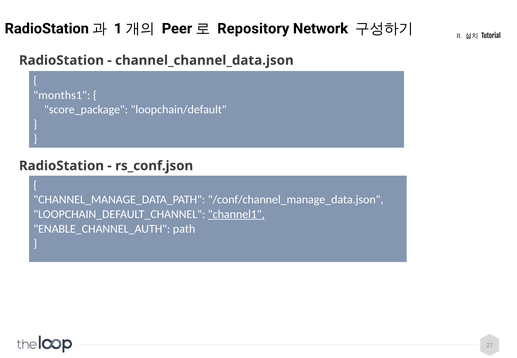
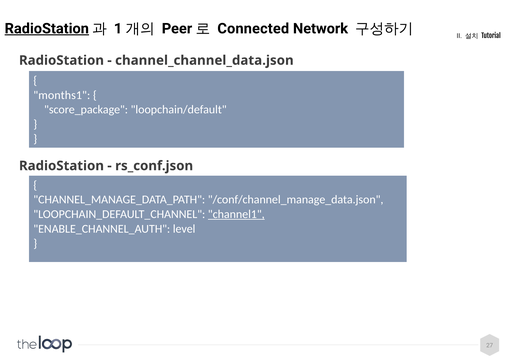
RadioStation at (47, 29) underline: none -> present
Repository: Repository -> Connected
path: path -> level
